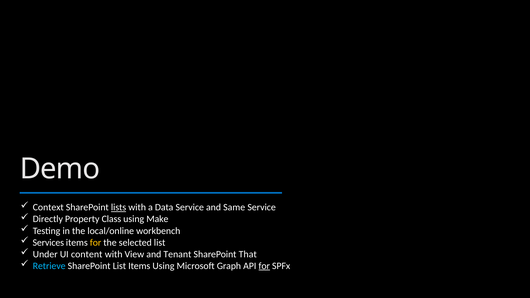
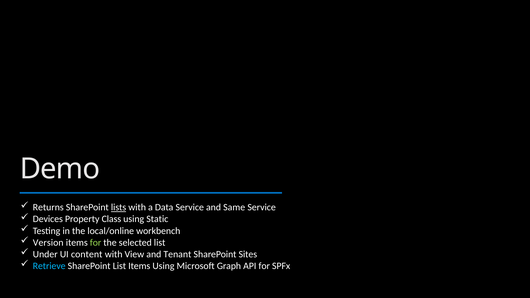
Context: Context -> Returns
Directly: Directly -> Devices
Make: Make -> Static
Services: Services -> Version
for at (96, 243) colour: yellow -> light green
That: That -> Sites
for at (264, 266) underline: present -> none
